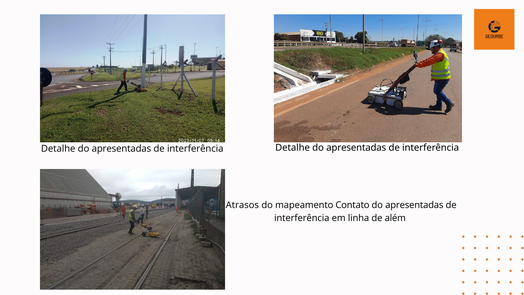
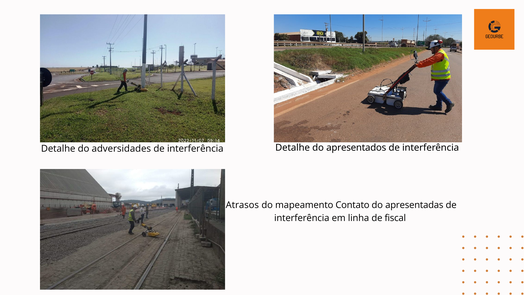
apresentadas at (121, 149): apresentadas -> adversidades
interferência Detalhe do apresentadas: apresentadas -> apresentados
além: além -> fiscal
